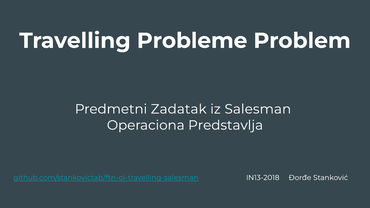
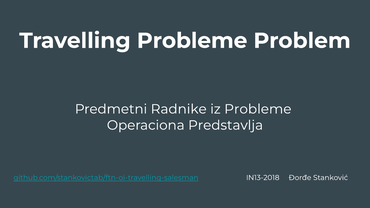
Zadatak: Zadatak -> Radnike
iz Salesman: Salesman -> Probleme
